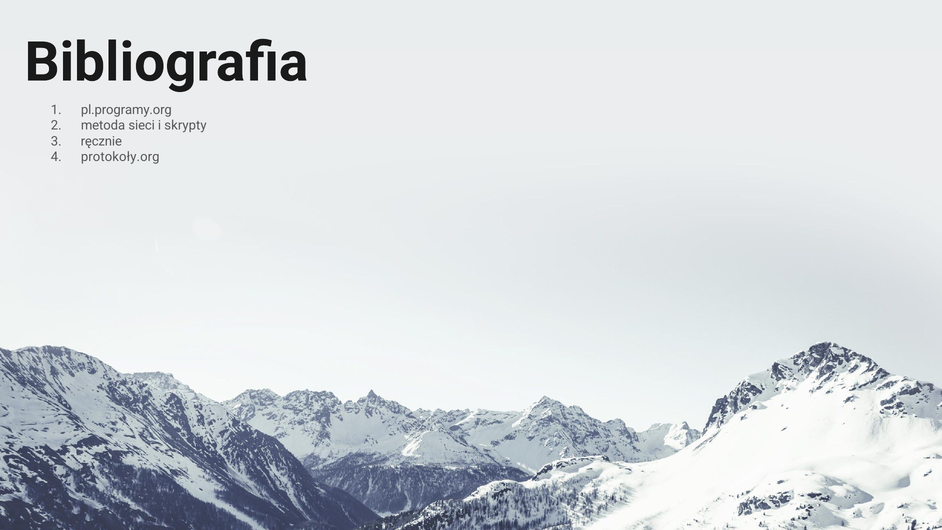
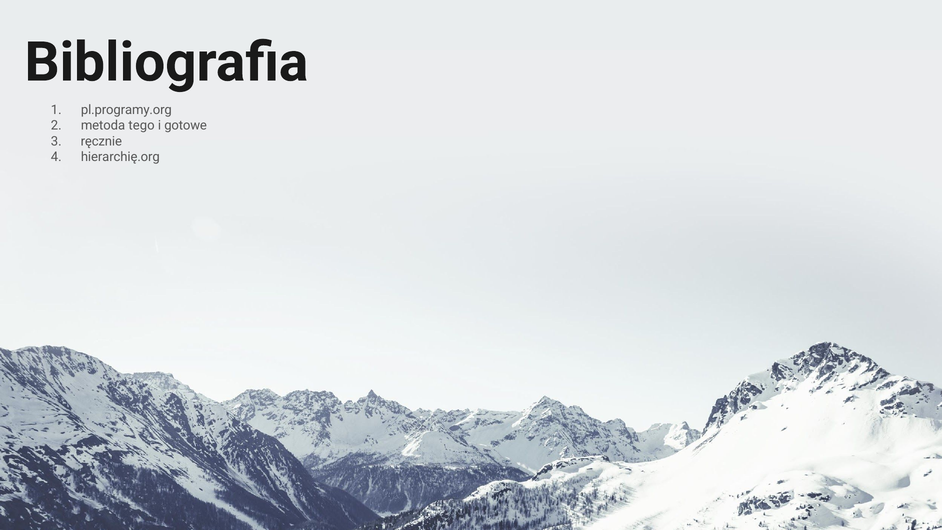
sieci: sieci -> tego
skrypty: skrypty -> gotowe
protokoły.org: protokoły.org -> hierarchię.org
